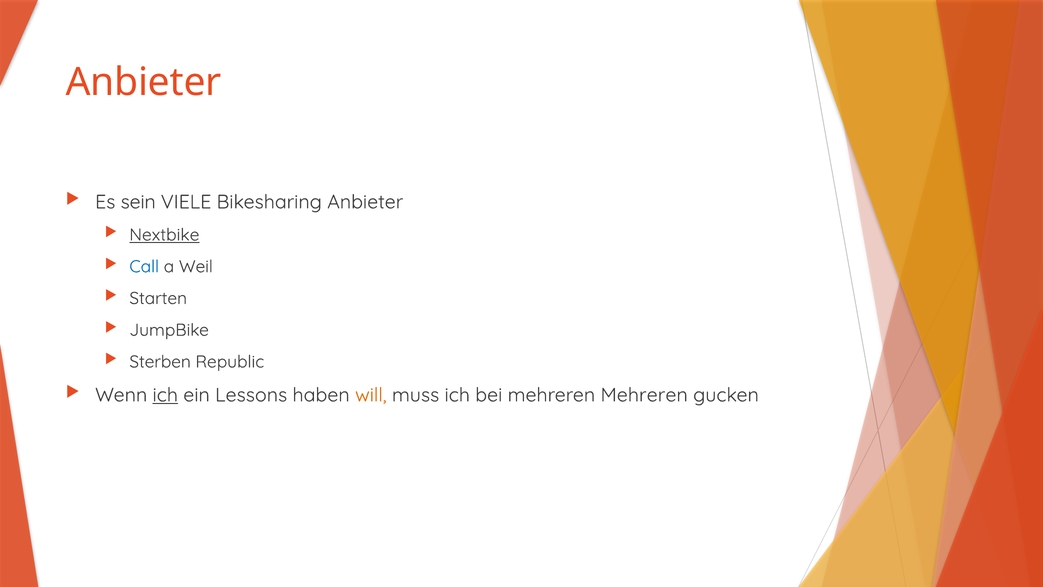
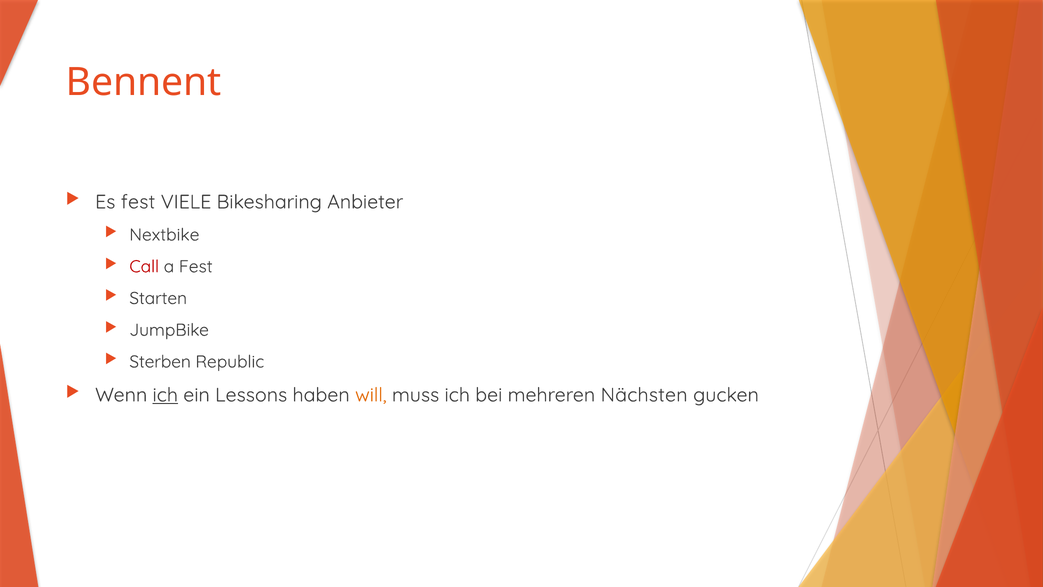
Anbieter at (144, 82): Anbieter -> Bennent
Es sein: sein -> fest
Nextbike underline: present -> none
Call colour: blue -> red
a Weil: Weil -> Fest
mehreren Mehreren: Mehreren -> Nächsten
